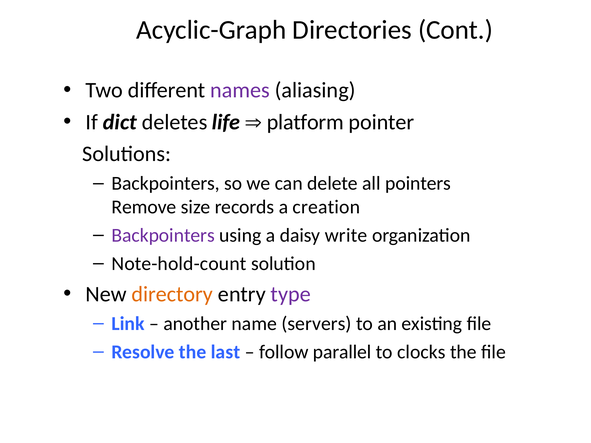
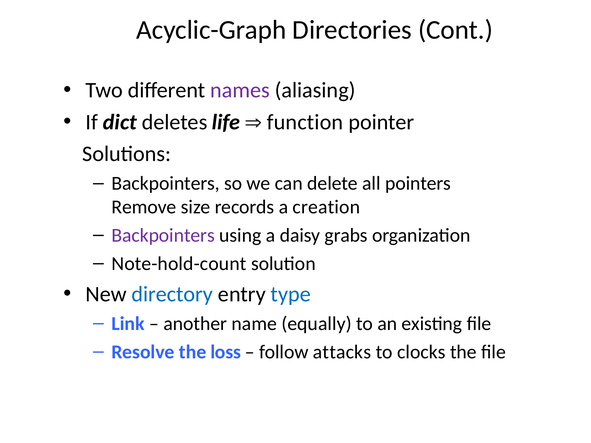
platform: platform -> function
write: write -> grabs
directory colour: orange -> blue
type colour: purple -> blue
servers: servers -> equally
last: last -> loss
parallel: parallel -> attacks
